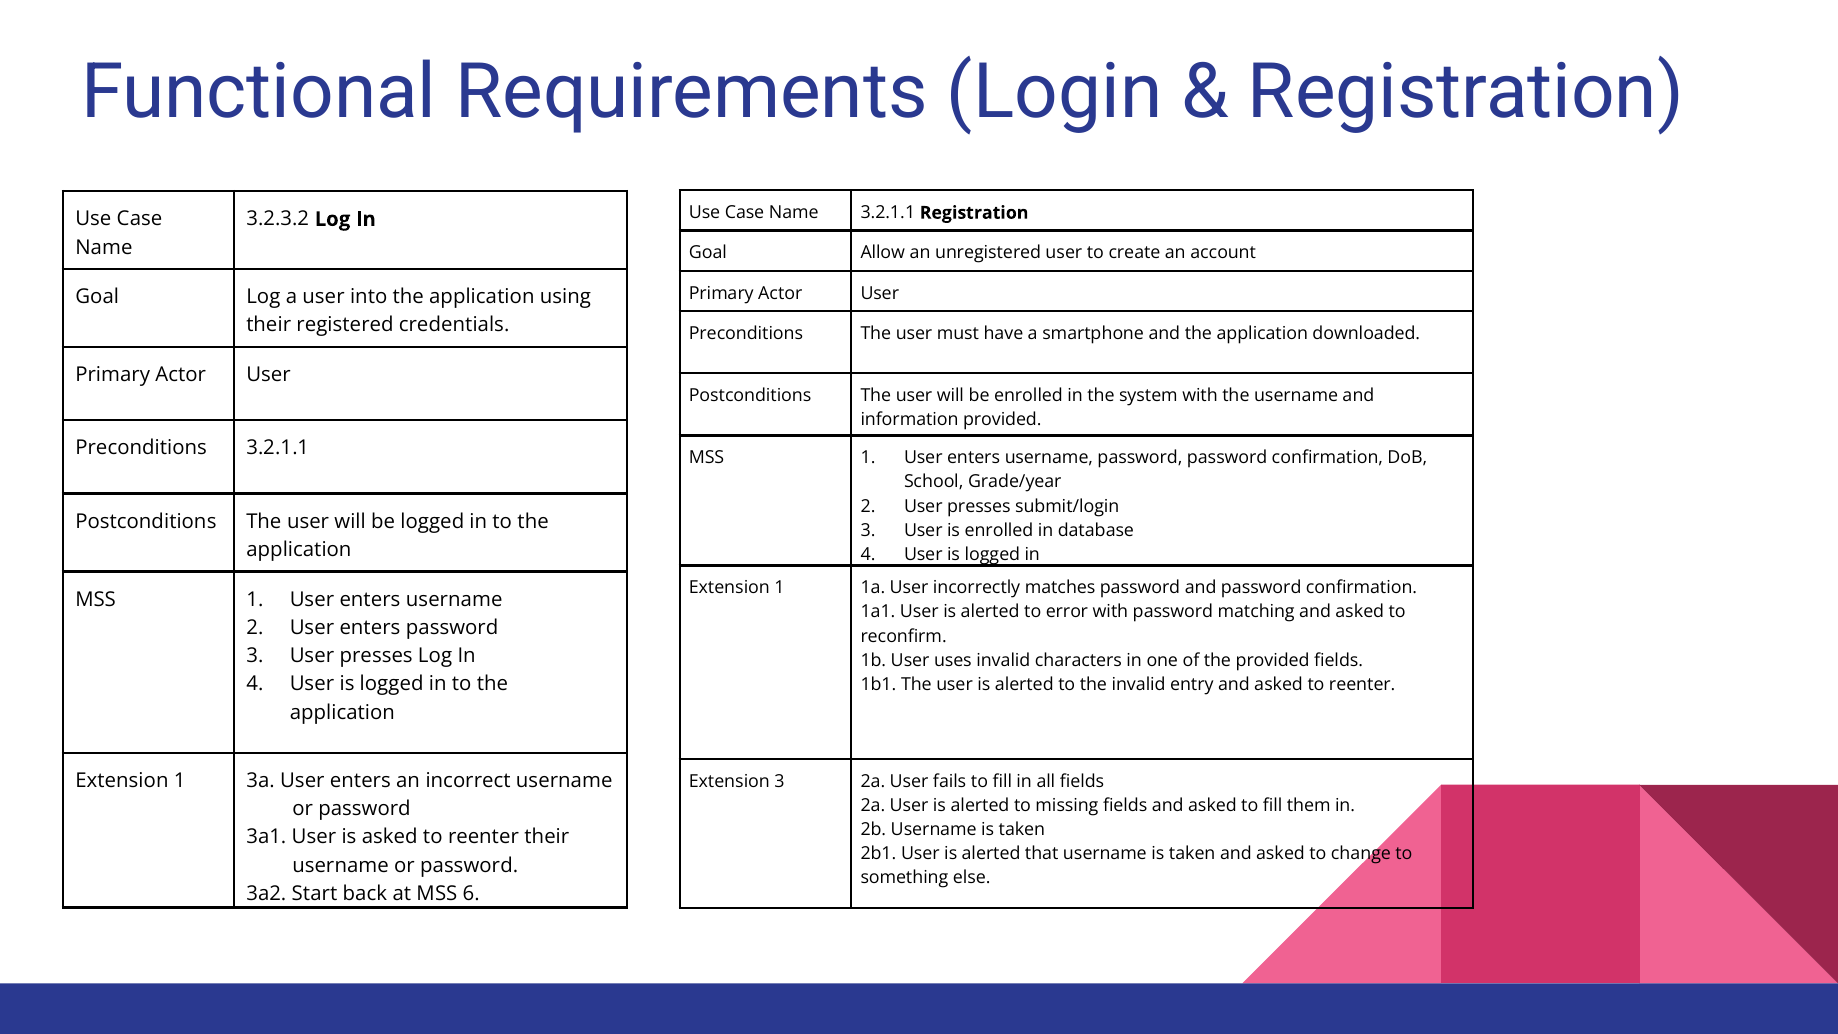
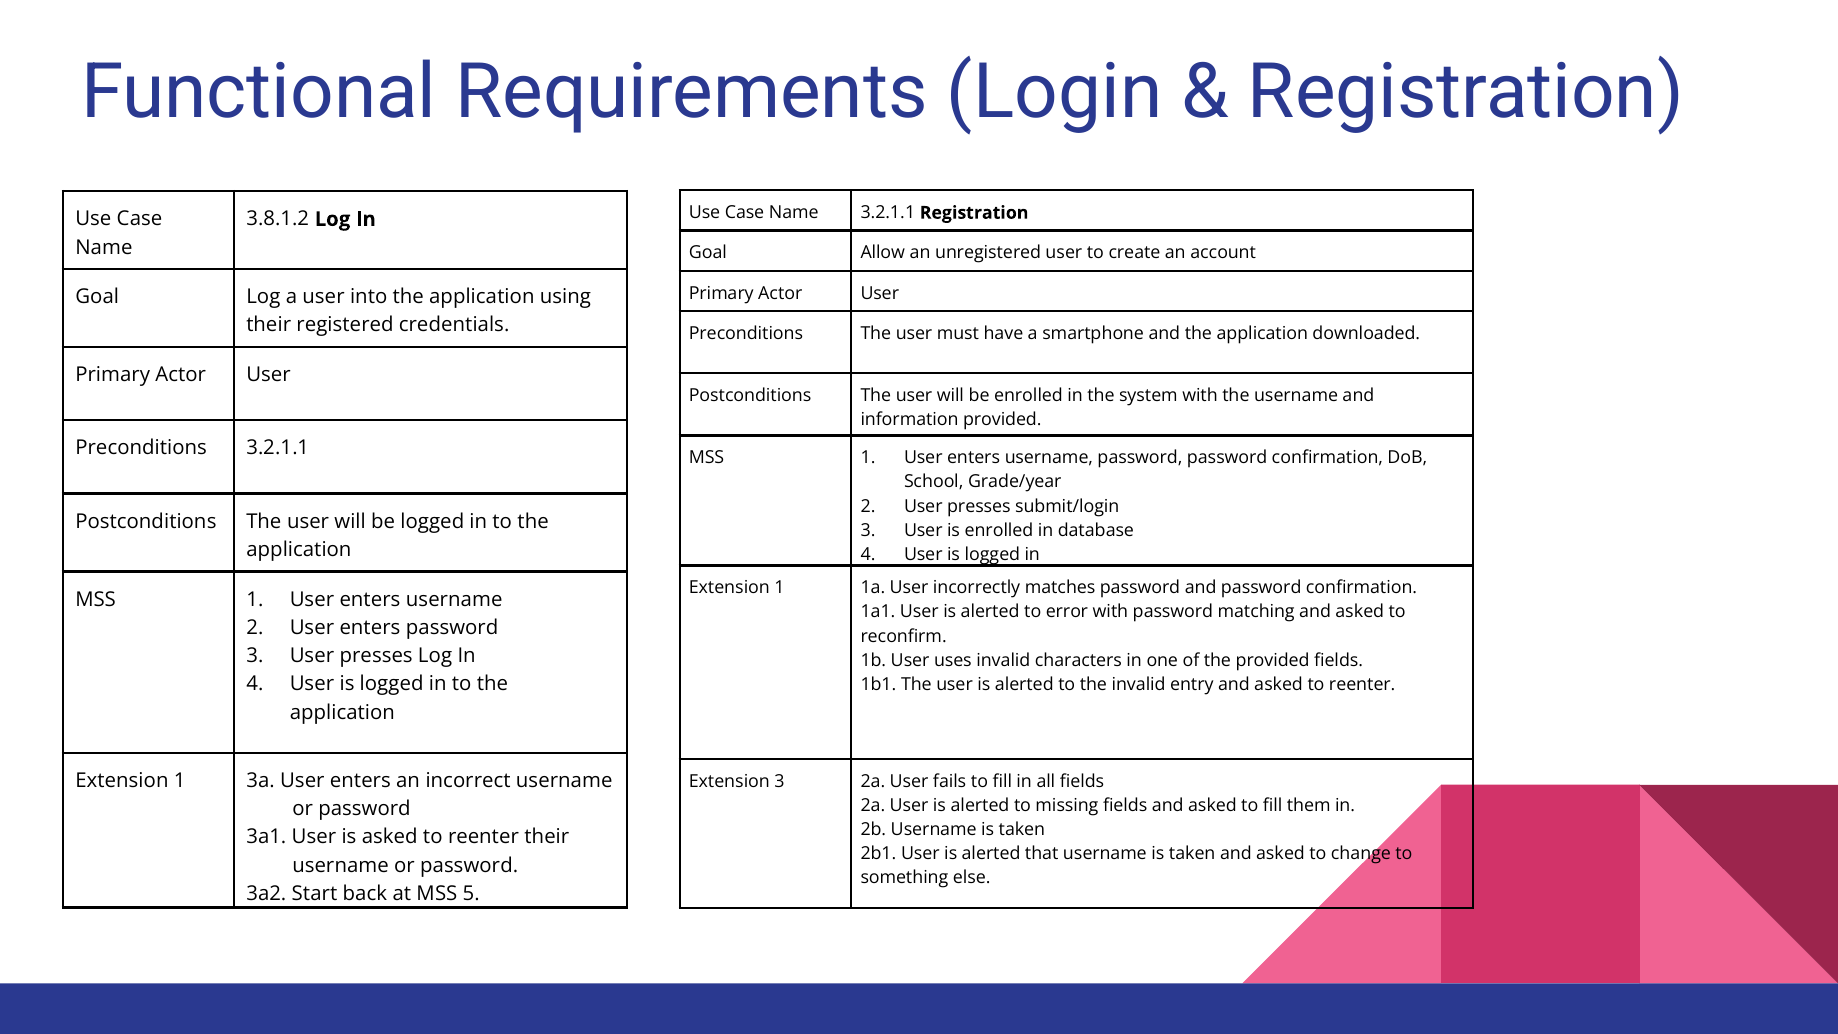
3.2.3.2: 3.2.3.2 -> 3.8.1.2
6: 6 -> 5
